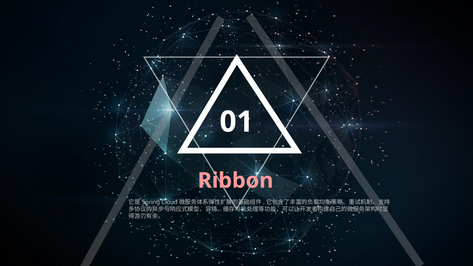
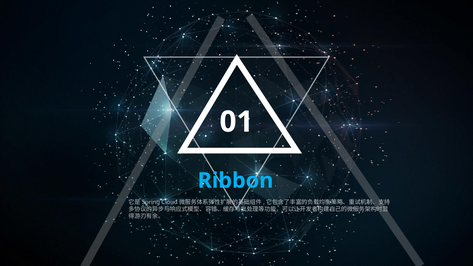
Ribbon colour: pink -> light blue
